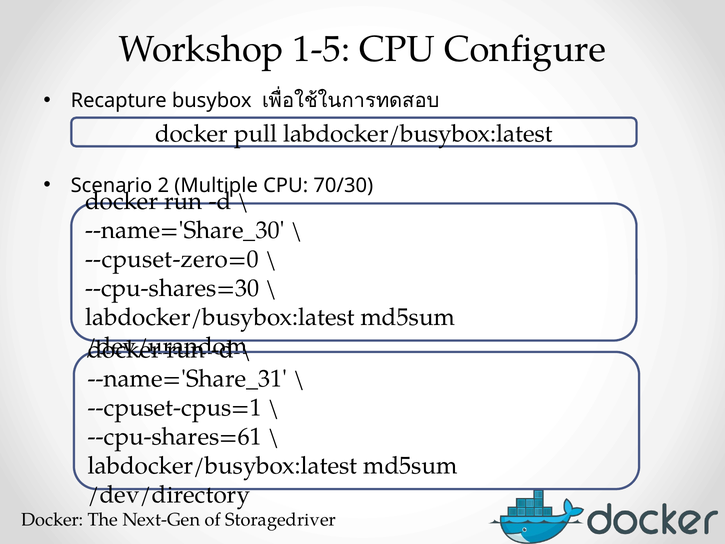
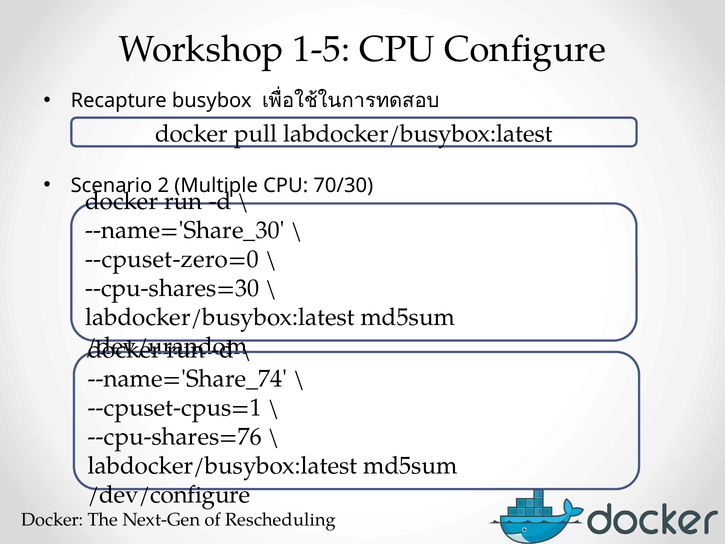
--name='Share_31: --name='Share_31 -> --name='Share_74
--cpu-shares=61: --cpu-shares=61 -> --cpu-shares=76
/dev/directory: /dev/directory -> /dev/configure
Storagedriver: Storagedriver -> Rescheduling
